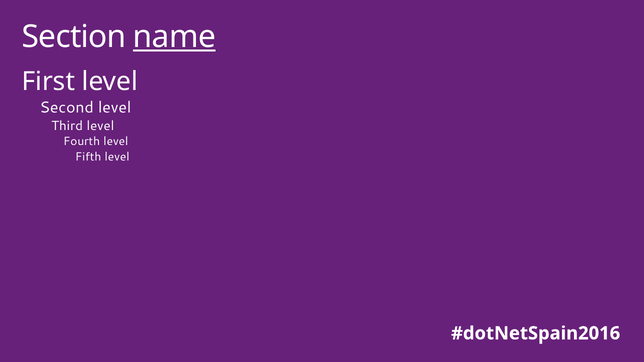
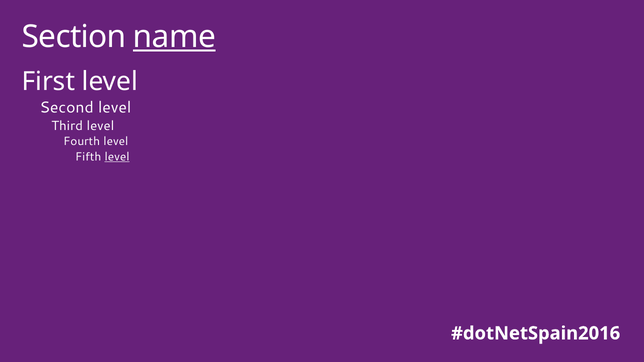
level at (117, 157) underline: none -> present
